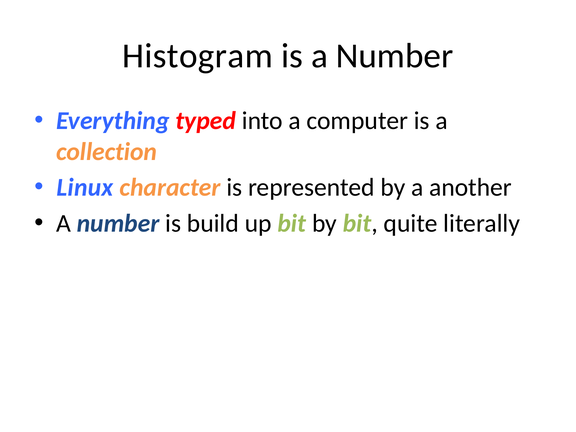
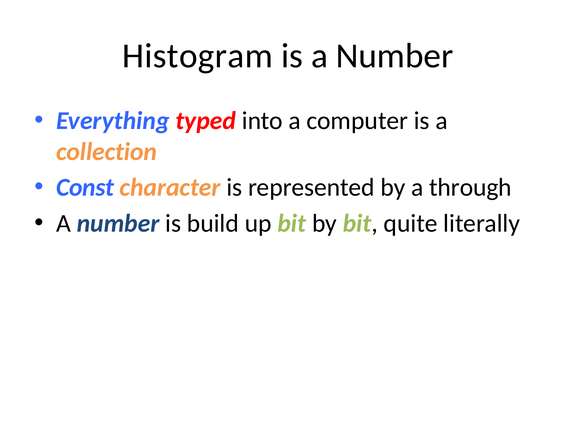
Linux: Linux -> Const
another: another -> through
